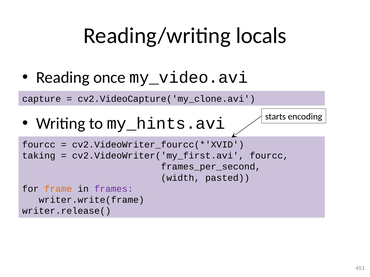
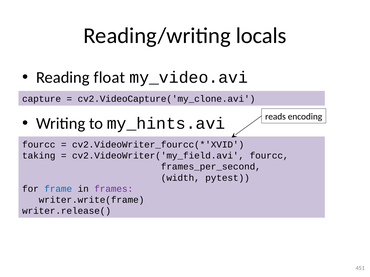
once: once -> float
starts: starts -> reads
cv2.VideoWriter('my_first.avi: cv2.VideoWriter('my_first.avi -> cv2.VideoWriter('my_field.avi
pasted: pasted -> pytest
frame colour: orange -> blue
